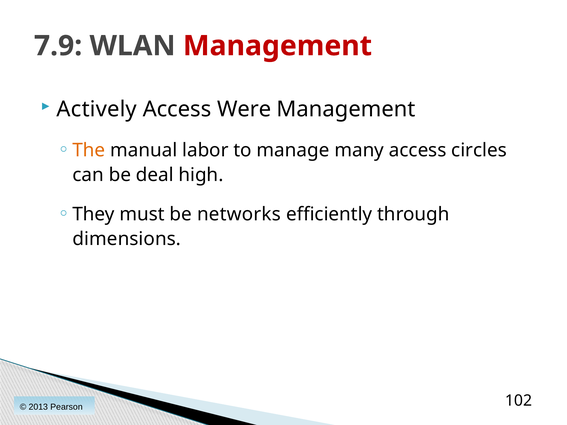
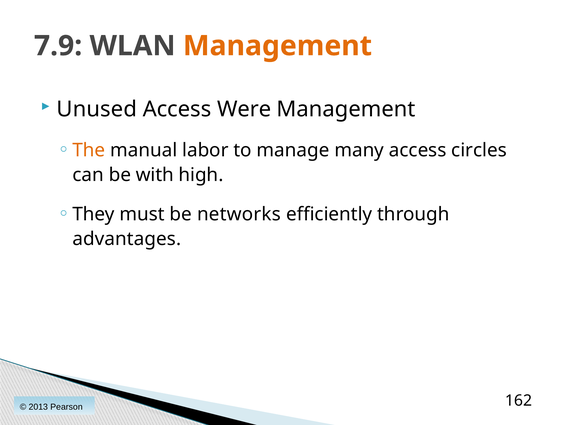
Management at (277, 46) colour: red -> orange
Actively: Actively -> Unused
deal: deal -> with
dimensions: dimensions -> advantages
102: 102 -> 162
